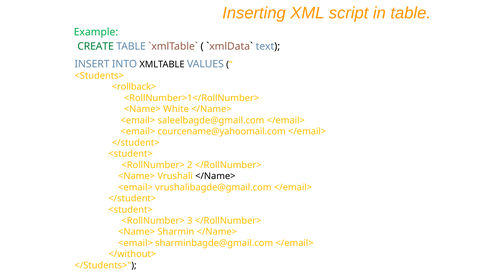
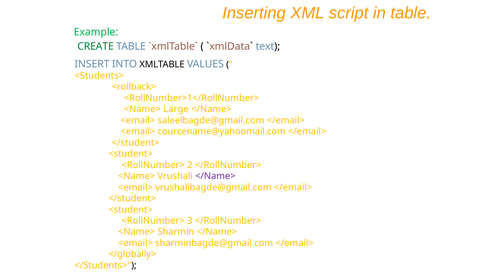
White: White -> Large
</Name> at (215, 176) colour: black -> purple
</without>: </without> -> </globally>
